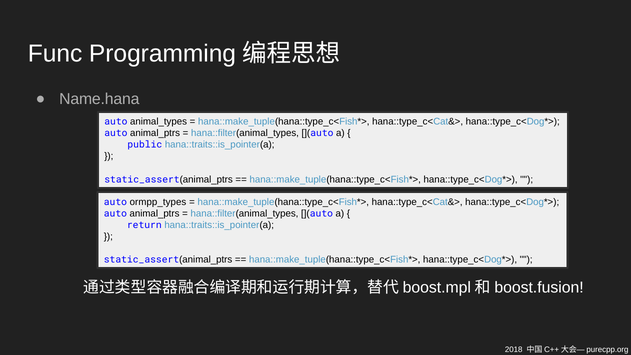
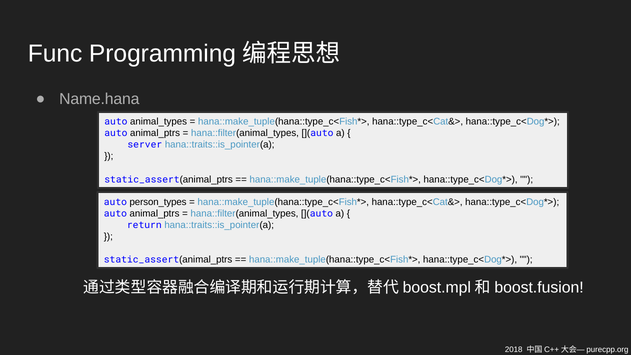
public: public -> server
ormpp_types: ormpp_types -> person_types
